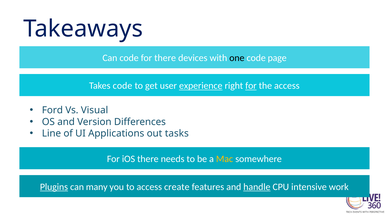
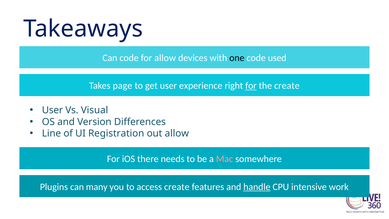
for there: there -> allow
page: page -> used
Takes code: code -> page
experience underline: present -> none
the access: access -> create
Ford at (52, 110): Ford -> User
Applications: Applications -> Registration
out tasks: tasks -> allow
Mac colour: yellow -> pink
Plugins underline: present -> none
